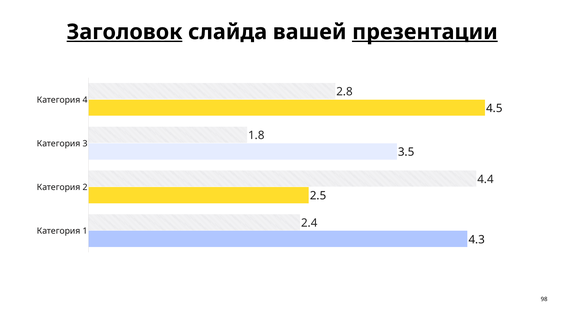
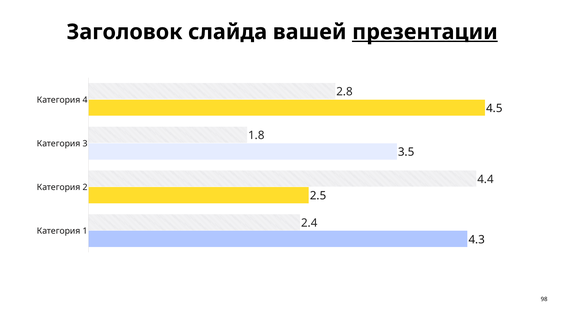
Заголовок underline: present -> none
